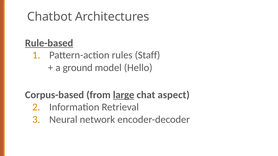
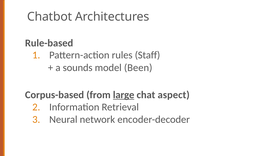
Rule-based underline: present -> none
ground: ground -> sounds
Hello: Hello -> Been
